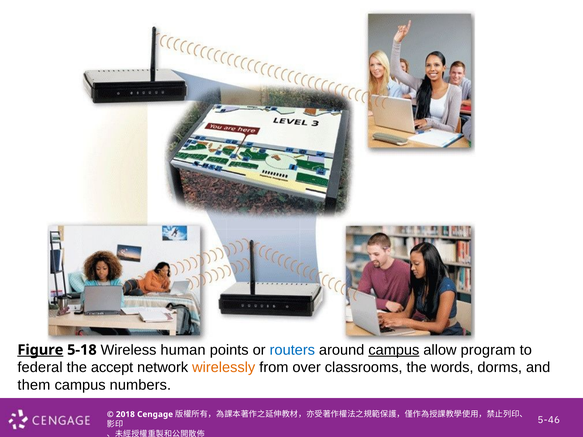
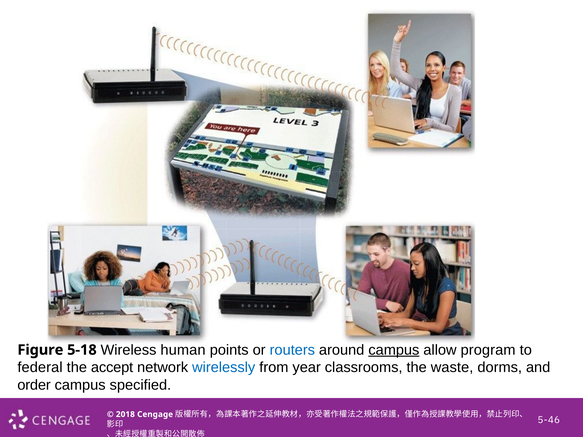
Figure underline: present -> none
wirelessly colour: orange -> blue
over: over -> year
words: words -> waste
them: them -> order
numbers: numbers -> specified
